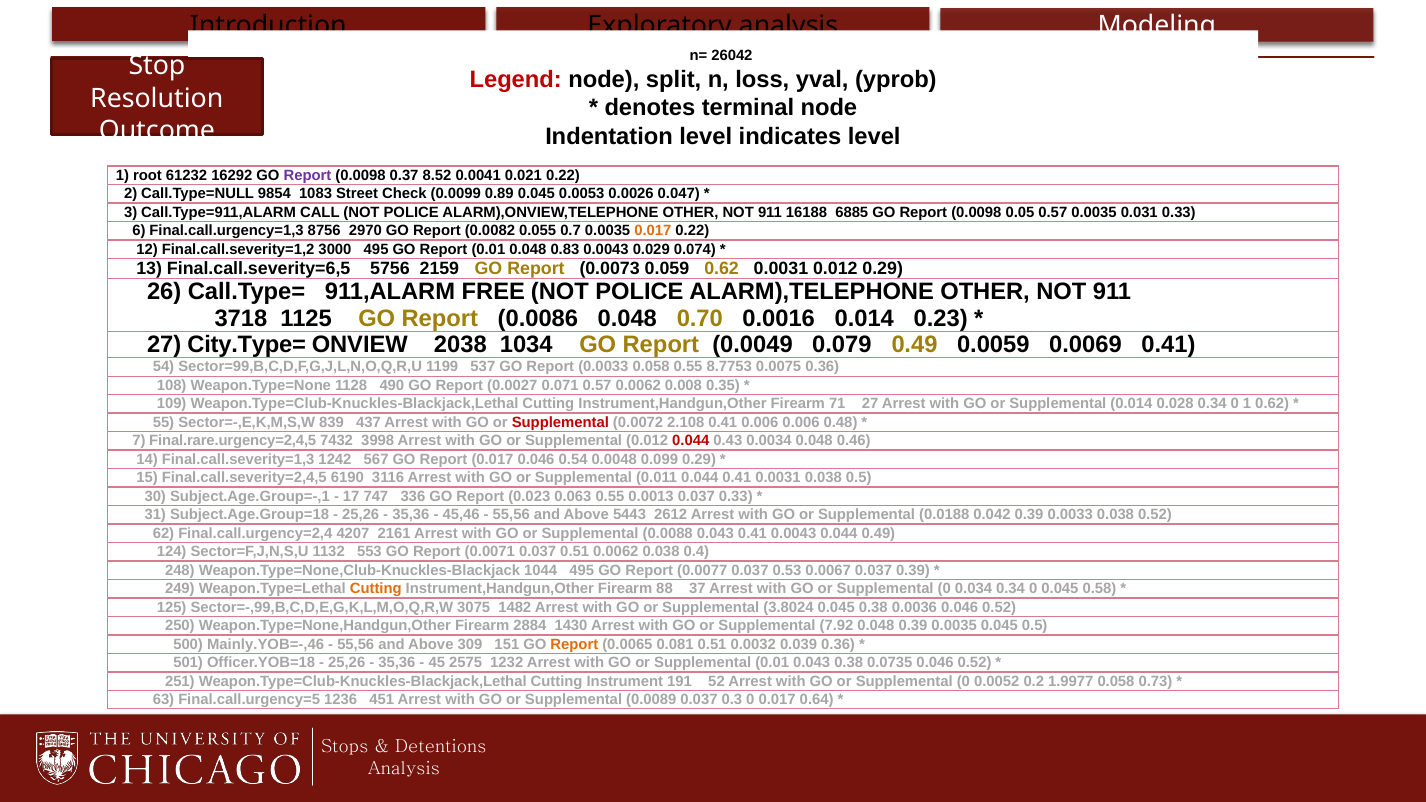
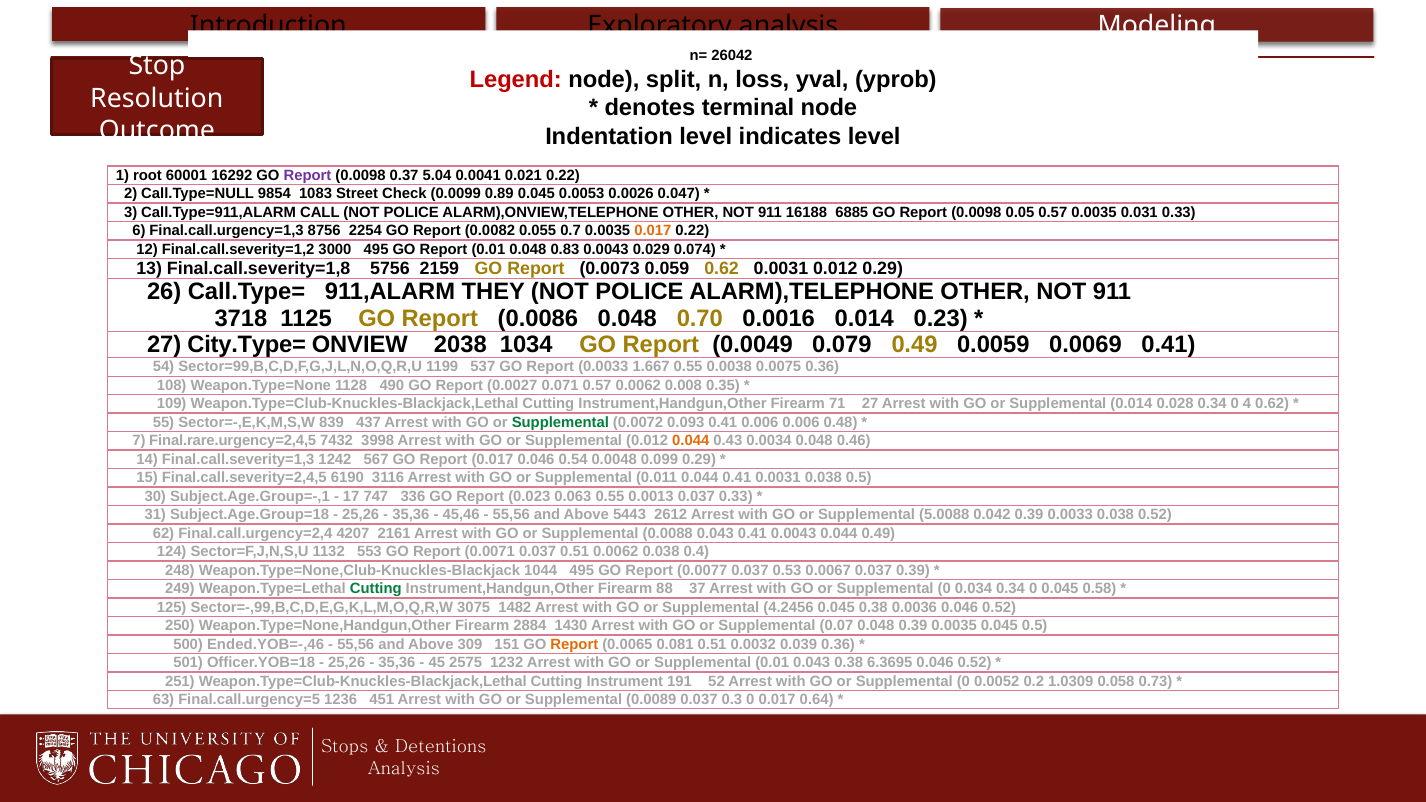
61232: 61232 -> 60001
8.52: 8.52 -> 5.04
2970: 2970 -> 2254
Final.call.severity=6,5: Final.call.severity=6,5 -> Final.call.severity=1,8
FREE: FREE -> THEY
0.0033 0.058: 0.058 -> 1.667
8.7753: 8.7753 -> 0.0038
0 1: 1 -> 4
Supplemental at (560, 423) colour: red -> green
2.108: 2.108 -> 0.093
0.044 at (691, 441) colour: red -> orange
0.0188: 0.0188 -> 5.0088
Cutting at (376, 589) colour: orange -> green
3.8024: 3.8024 -> 4.2456
7.92: 7.92 -> 0.07
Mainly.YOB=-,46: Mainly.YOB=-,46 -> Ended.YOB=-,46
0.0735: 0.0735 -> 6.3695
1.9977: 1.9977 -> 1.0309
